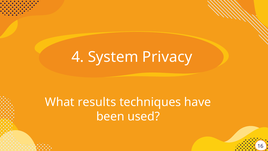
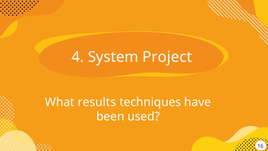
Privacy: Privacy -> Project
